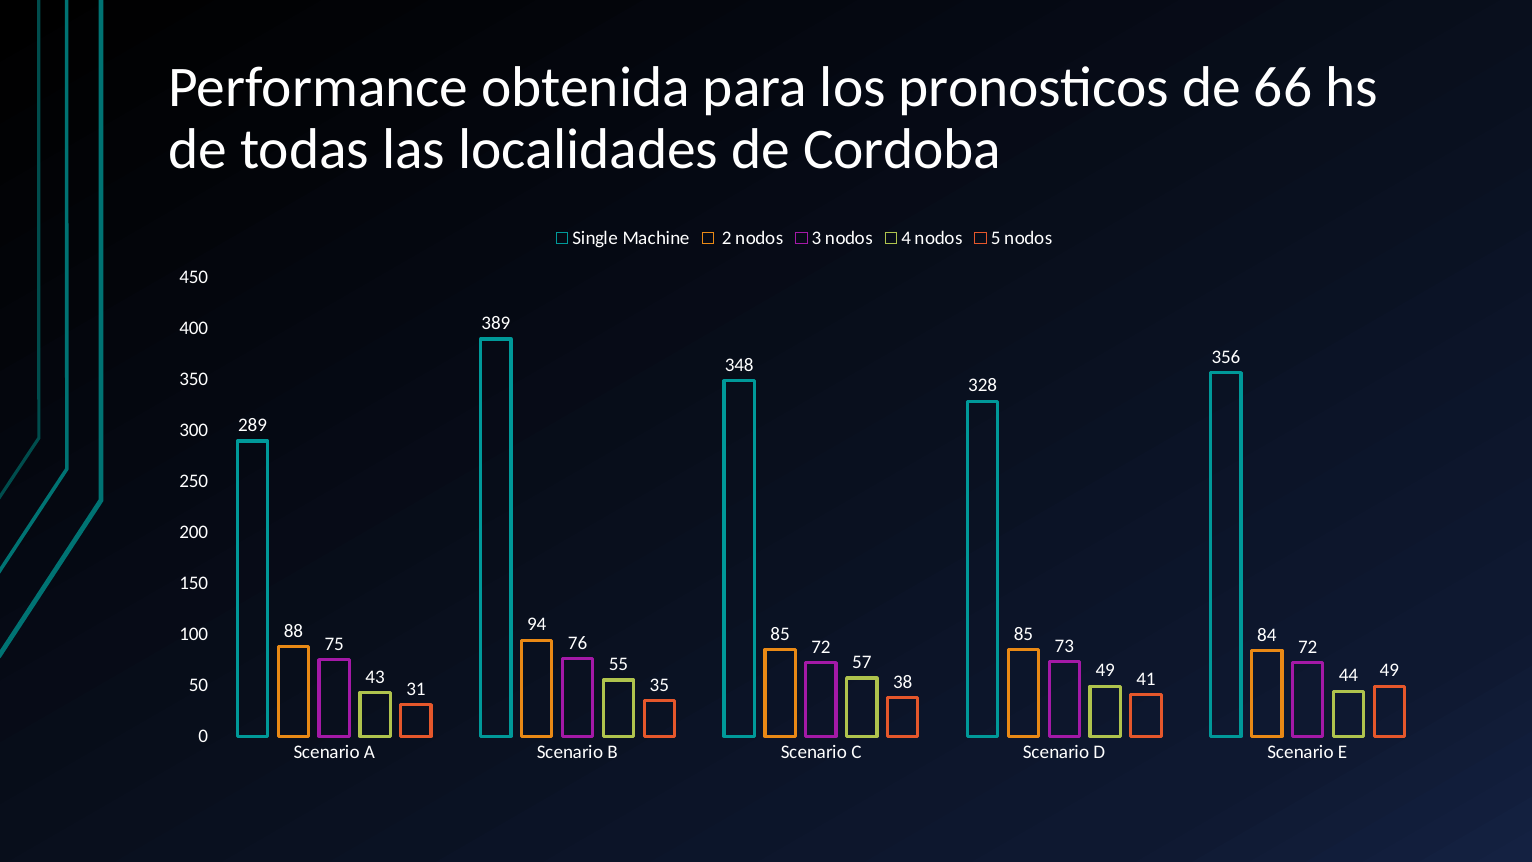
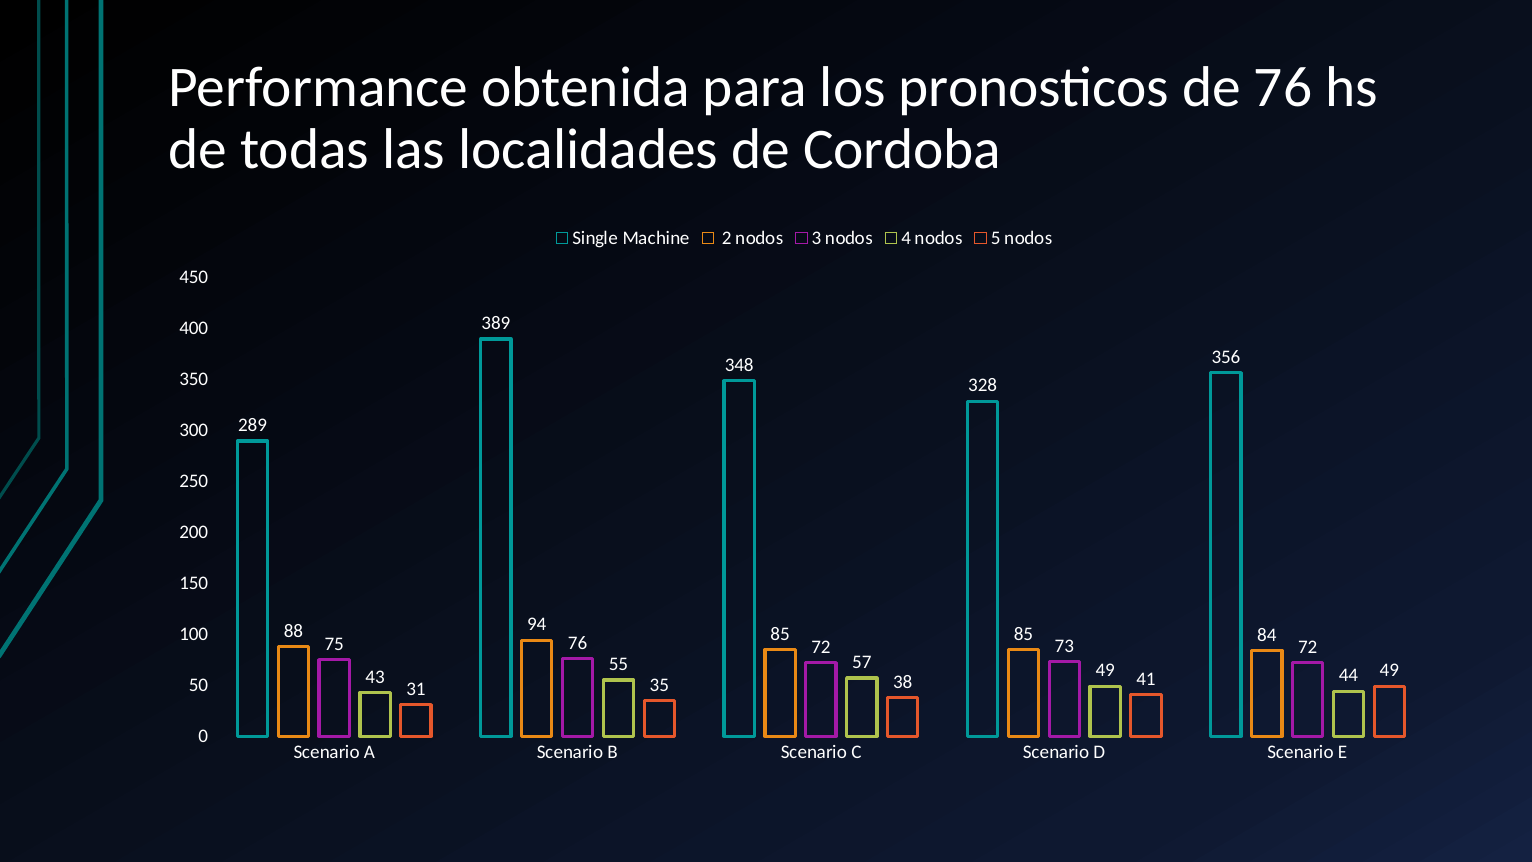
de 66: 66 -> 76
